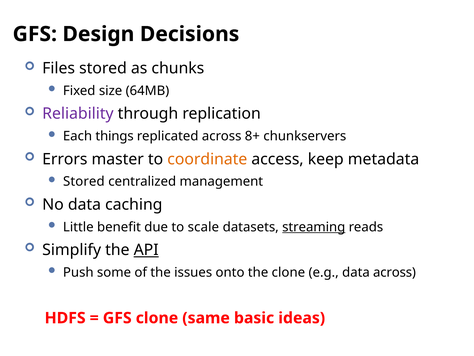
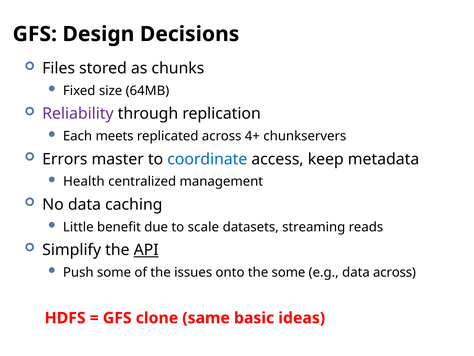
things: things -> meets
8+: 8+ -> 4+
coordinate colour: orange -> blue
Stored at (84, 181): Stored -> Health
streaming underline: present -> none
the clone: clone -> some
